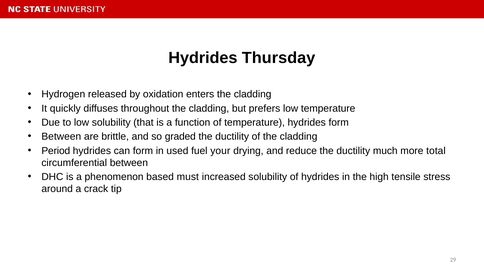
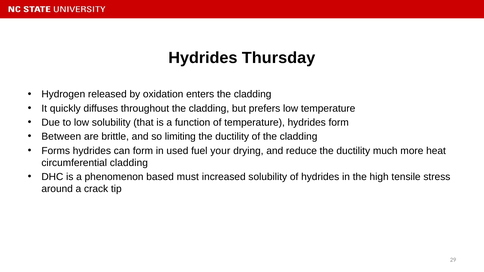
graded: graded -> limiting
Period: Period -> Forms
total: total -> heat
circumferential between: between -> cladding
